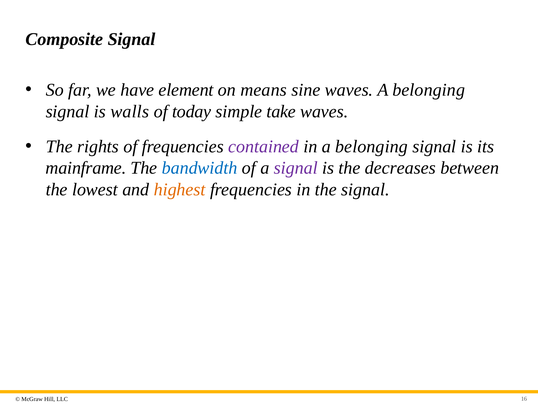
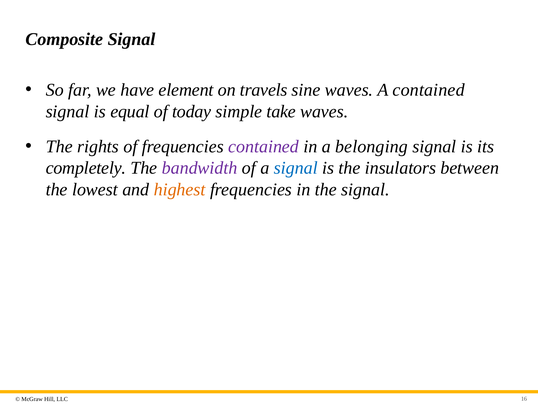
means: means -> travels
waves A belonging: belonging -> contained
walls: walls -> equal
mainframe: mainframe -> completely
bandwidth colour: blue -> purple
signal at (296, 168) colour: purple -> blue
decreases: decreases -> insulators
